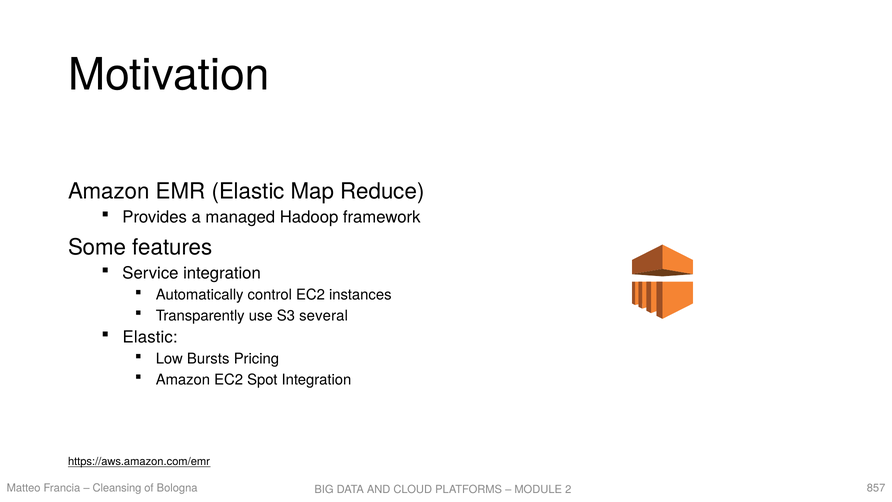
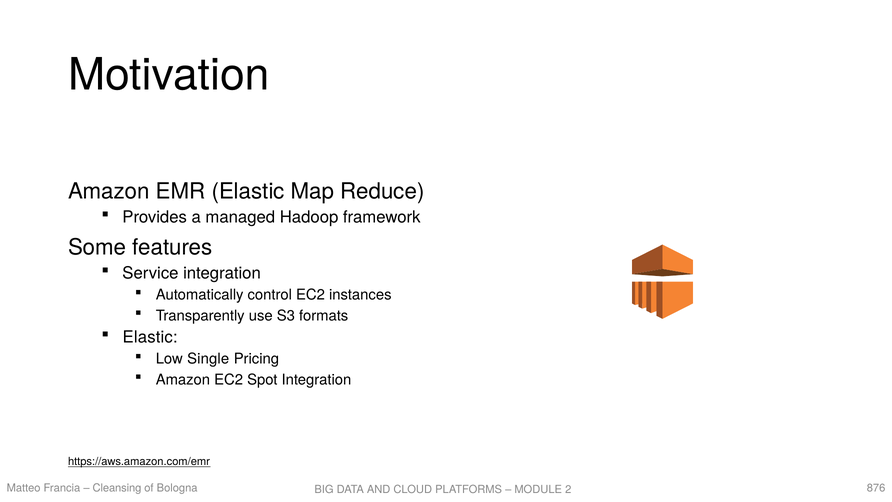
several: several -> formats
Bursts: Bursts -> Single
857: 857 -> 876
